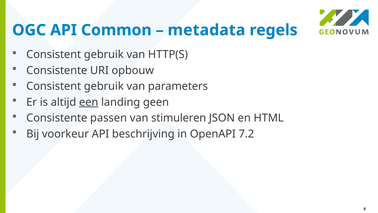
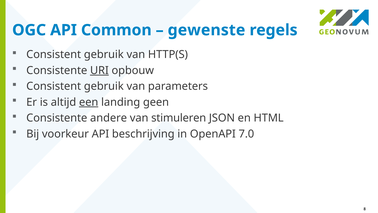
metadata: metadata -> gewenste
URI underline: none -> present
passen: passen -> andere
7.2: 7.2 -> 7.0
